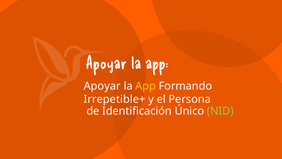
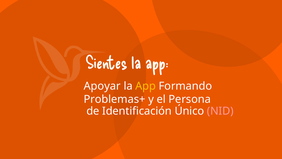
Apoyar at (106, 63): Apoyar -> Sientes
Irrepetible+: Irrepetible+ -> Problemas+
NID colour: light green -> pink
